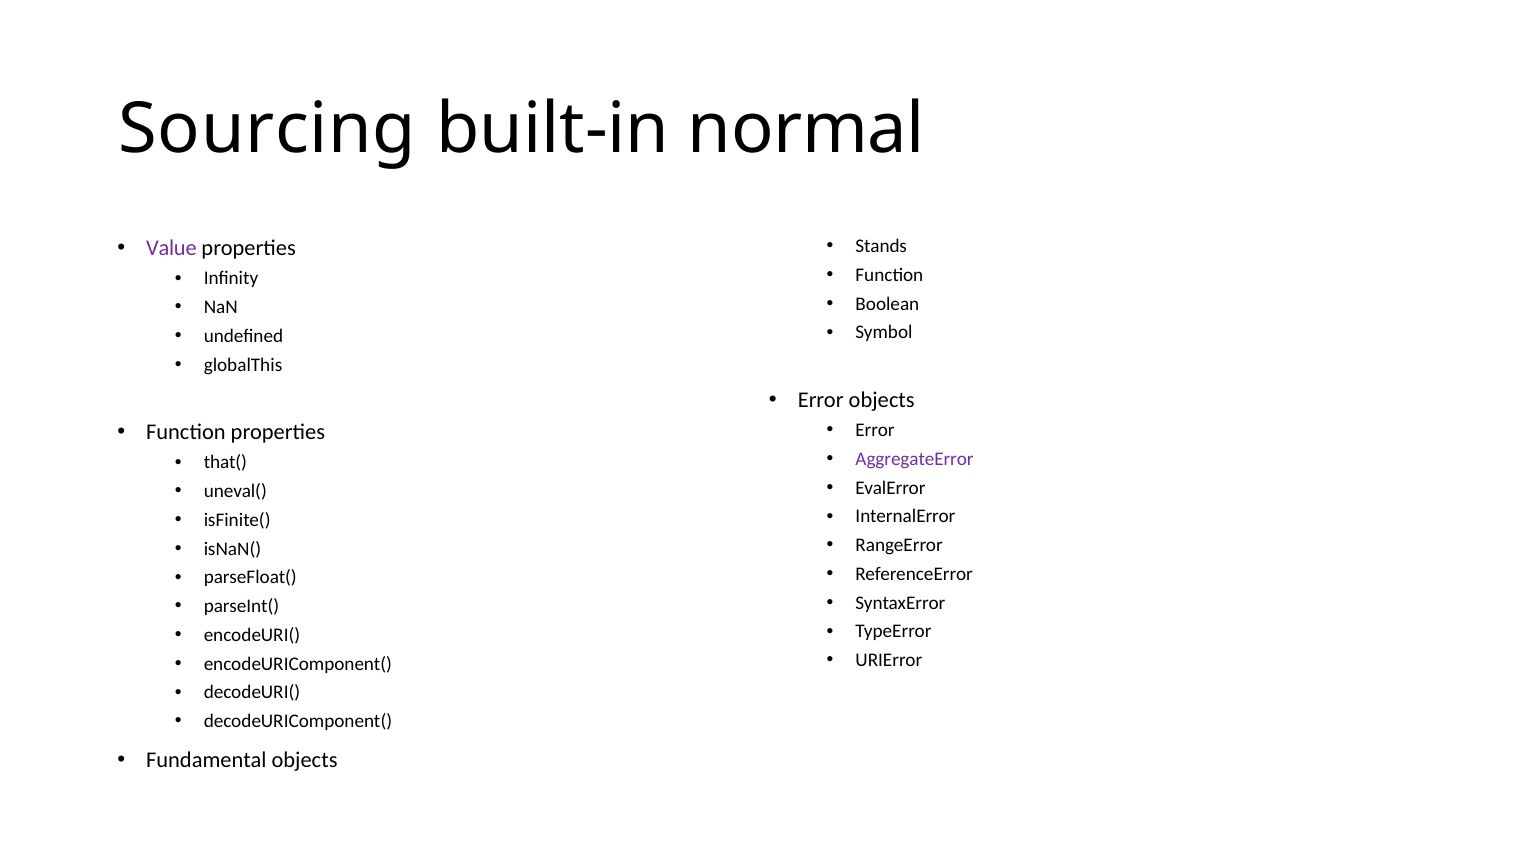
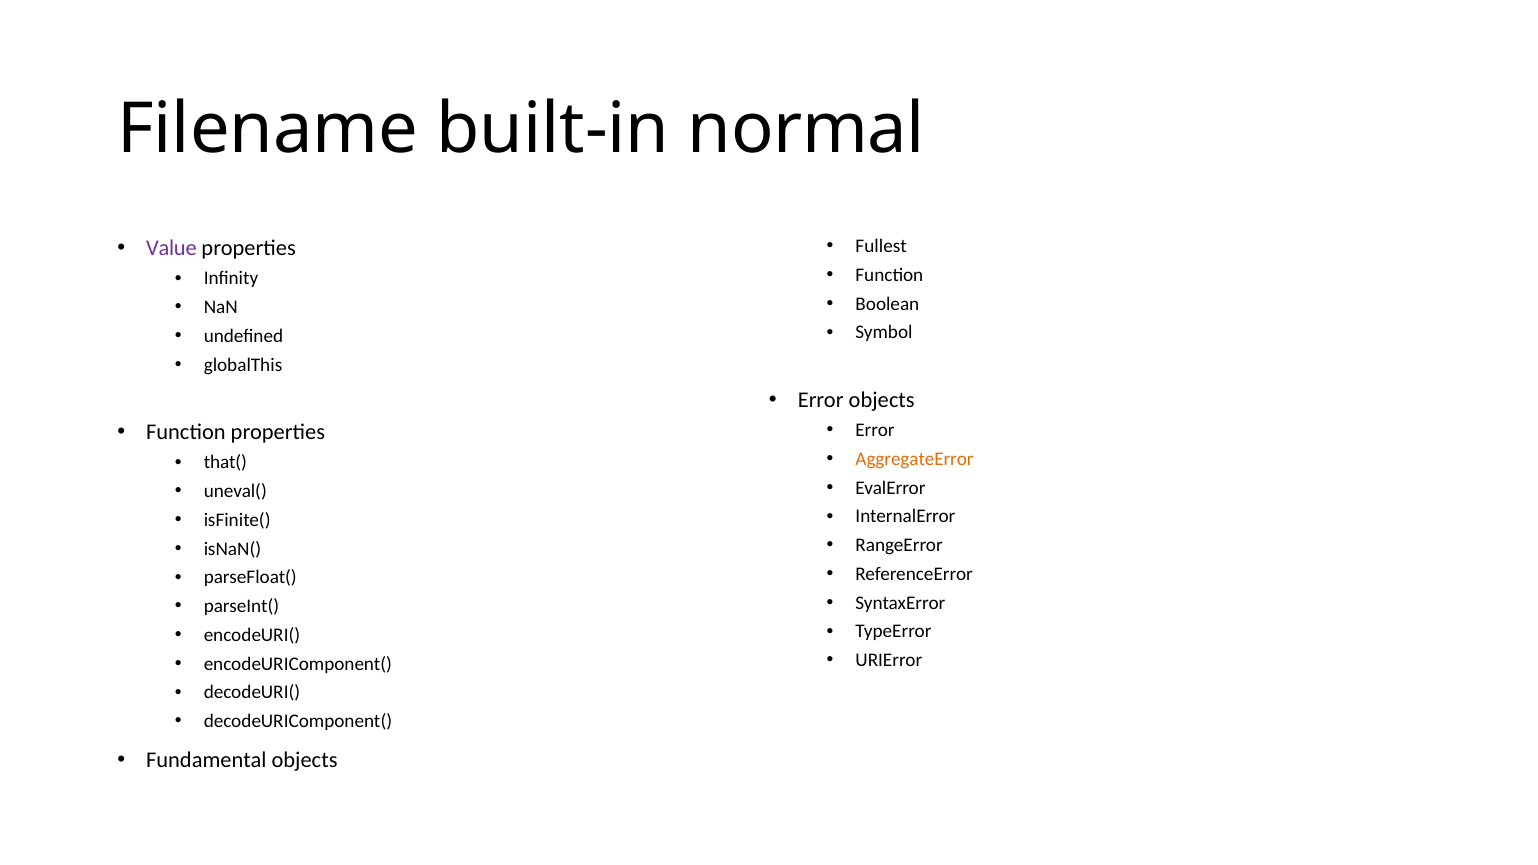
Sourcing: Sourcing -> Filename
Stands: Stands -> Fullest
AggregateError colour: purple -> orange
